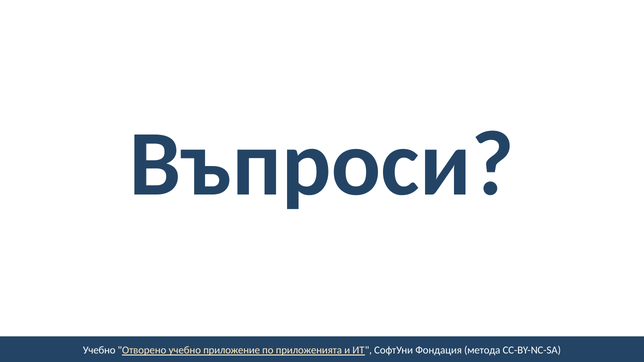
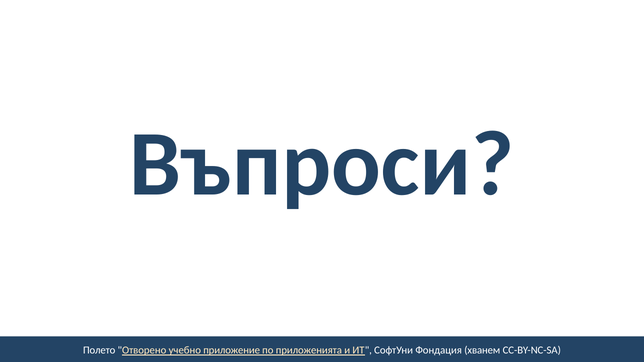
Учебно at (99, 351): Учебно -> Полето
метода: метода -> хванем
